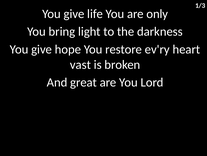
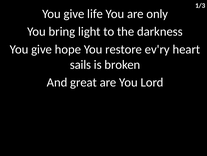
vast: vast -> sails
